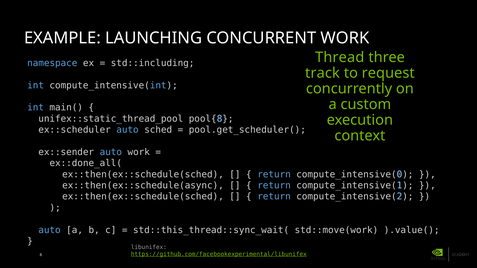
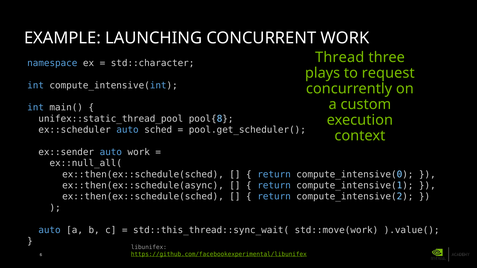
std::including: std::including -> std::character
track: track -> plays
ex::done_all(: ex::done_all( -> ex::null_all(
